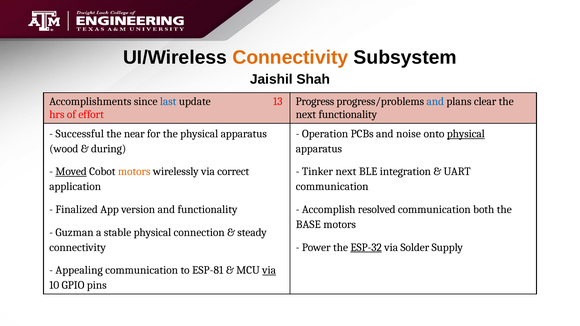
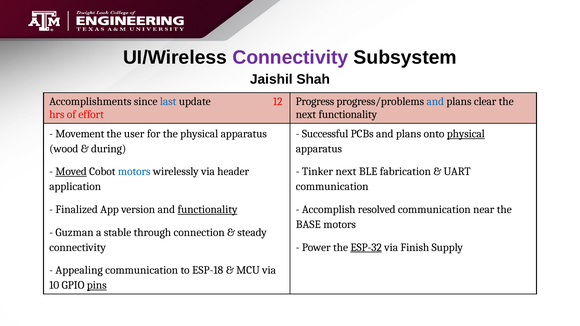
Connectivity at (290, 57) colour: orange -> purple
13: 13 -> 12
Successful: Successful -> Movement
near: near -> user
Operation: Operation -> Successful
PCBs and noise: noise -> plans
motors at (134, 172) colour: orange -> blue
correct: correct -> header
integration: integration -> fabrication
functionality at (208, 210) underline: none -> present
both: both -> near
stable physical: physical -> through
Solder: Solder -> Finish
ESP-81: ESP-81 -> ESP-18
via at (269, 270) underline: present -> none
pins underline: none -> present
